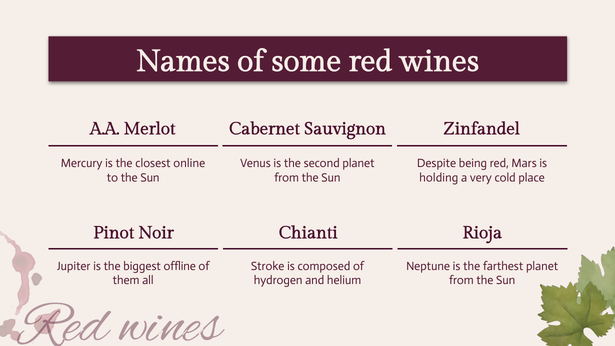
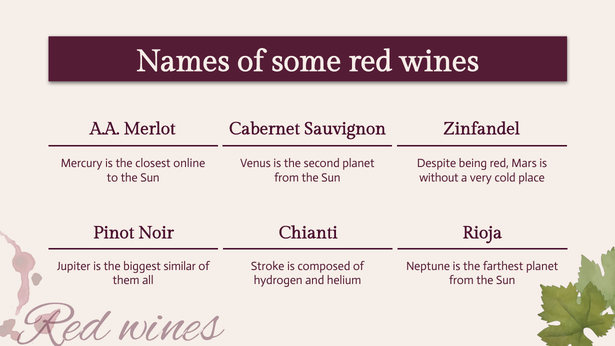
holding: holding -> without
offline: offline -> similar
